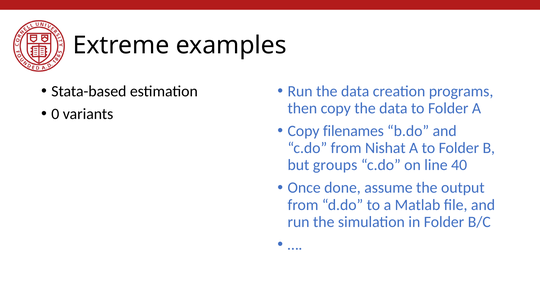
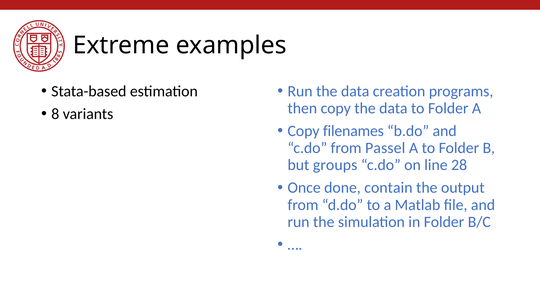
0: 0 -> 8
Nishat: Nishat -> Passel
40: 40 -> 28
assume: assume -> contain
